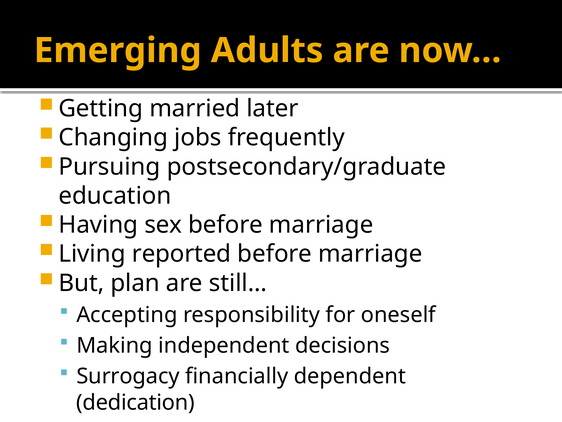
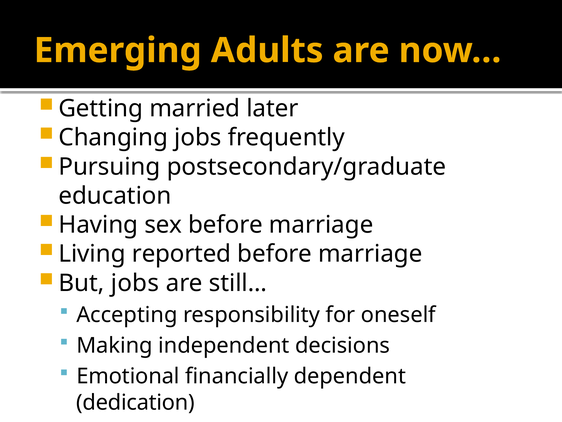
But plan: plan -> jobs
Surrogacy: Surrogacy -> Emotional
